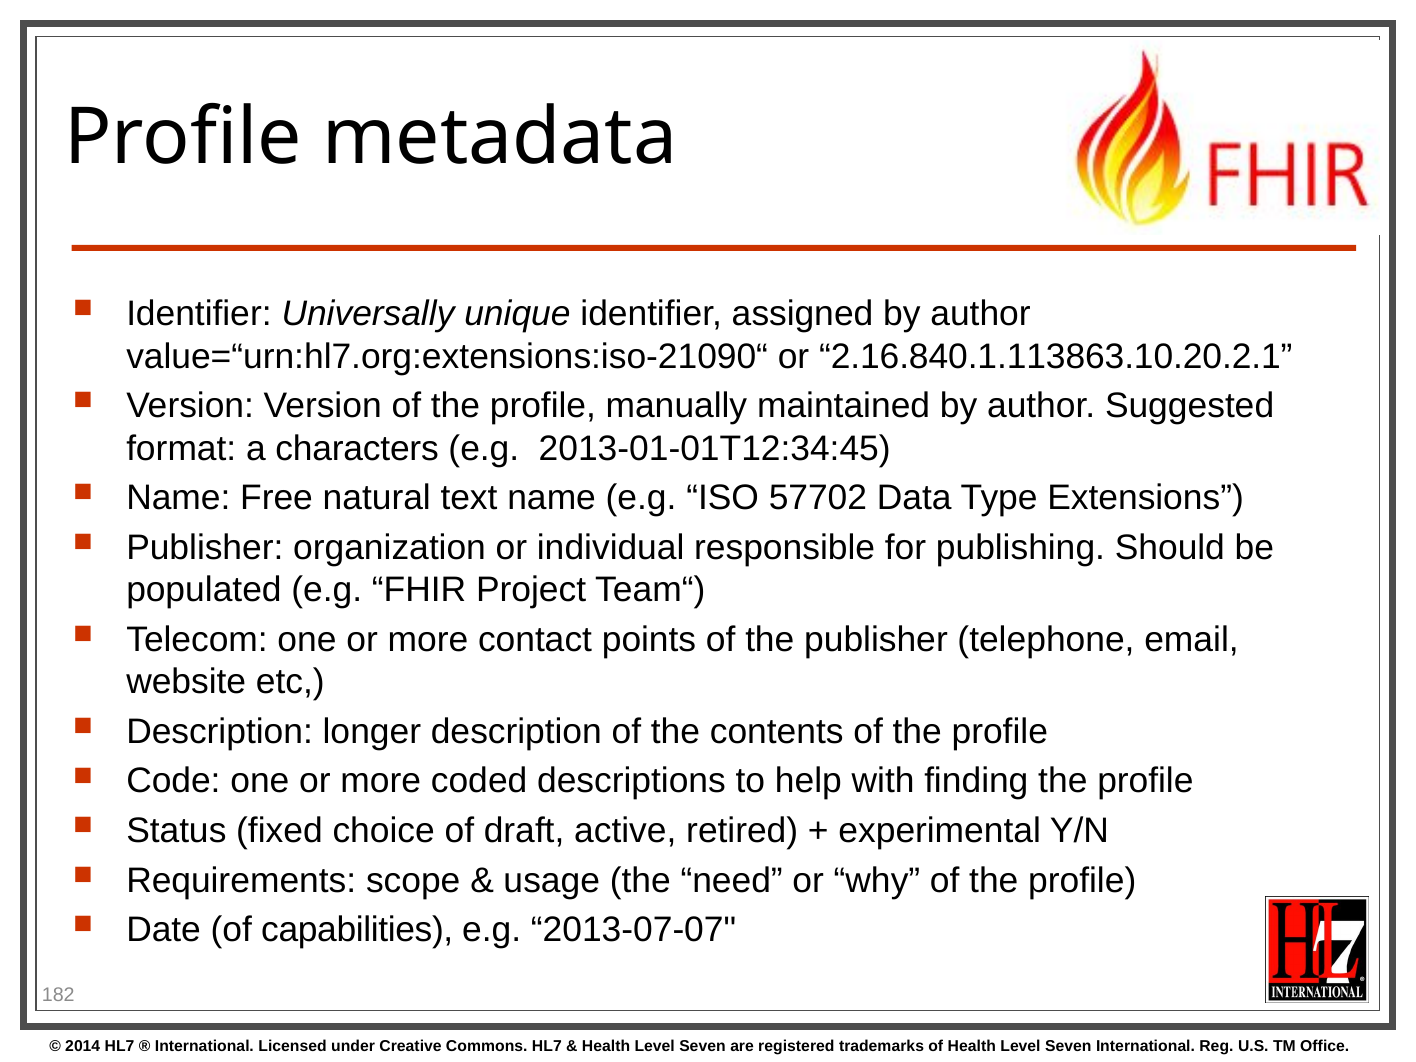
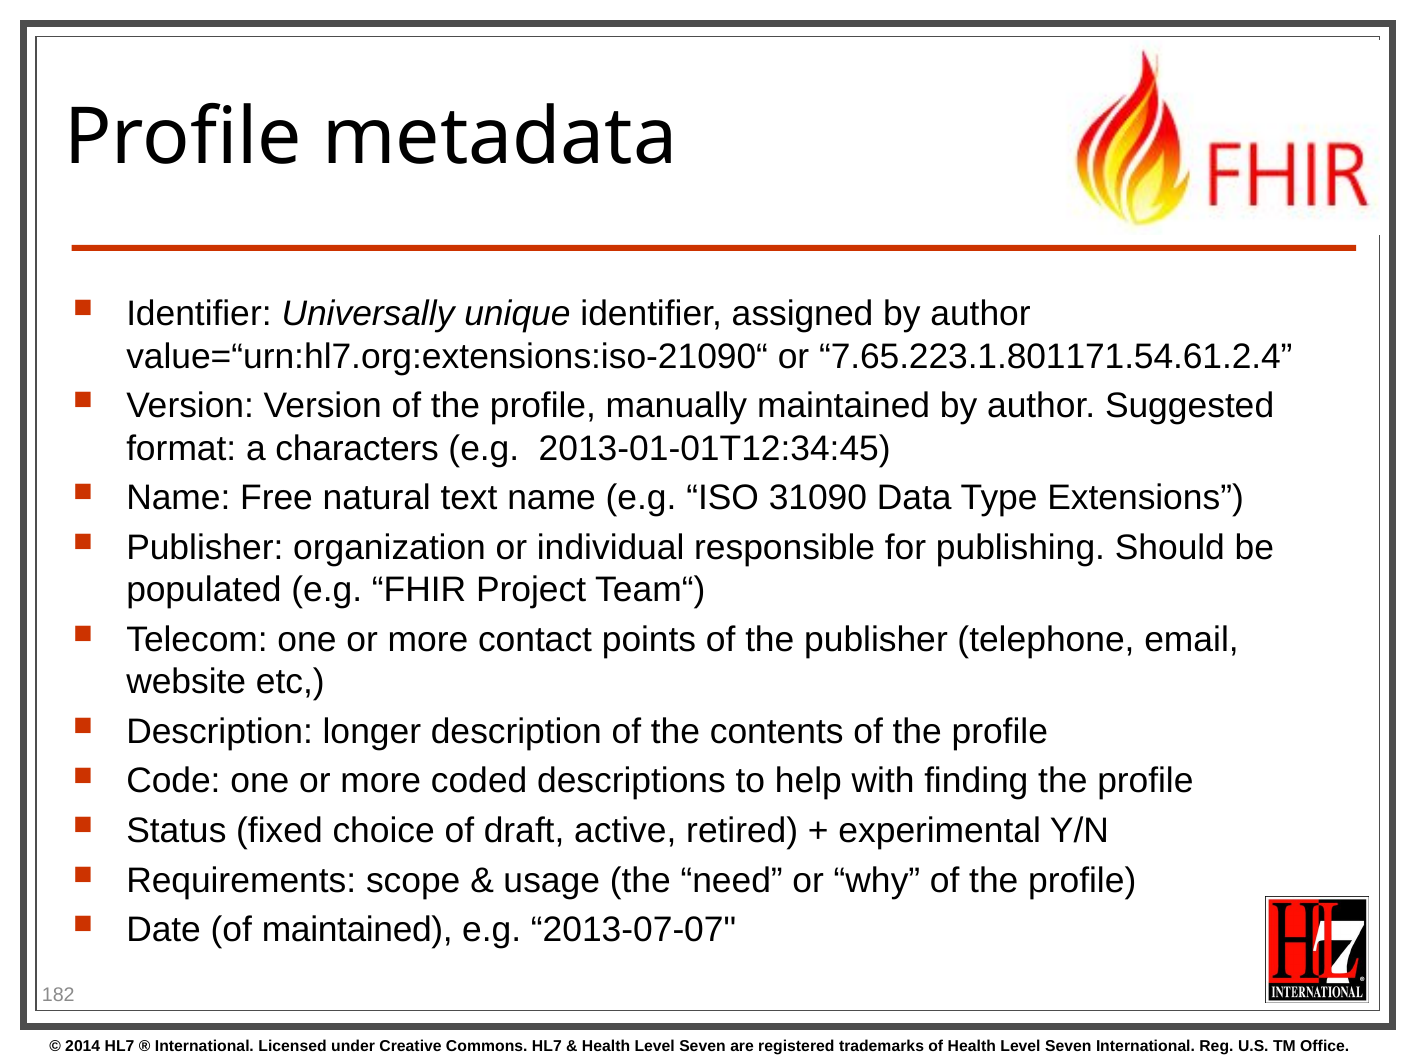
2.16.840.1.113863.10.20.2.1: 2.16.840.1.113863.10.20.2.1 -> 7.65.223.1.801171.54.61.2.4
57702: 57702 -> 31090
of capabilities: capabilities -> maintained
